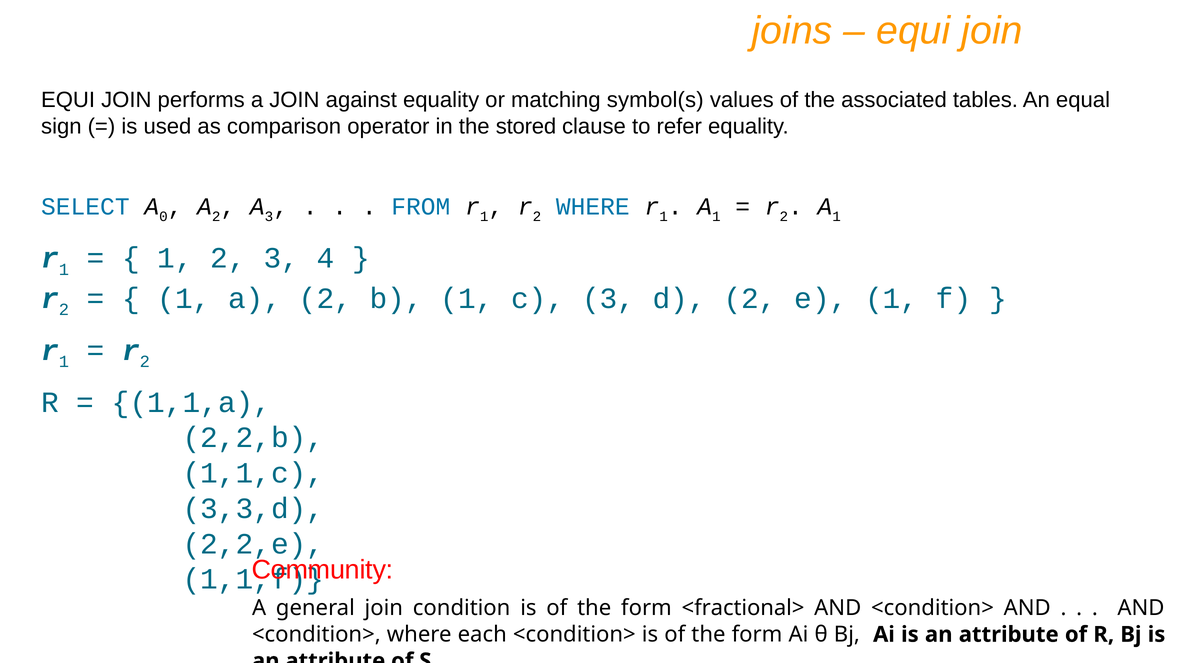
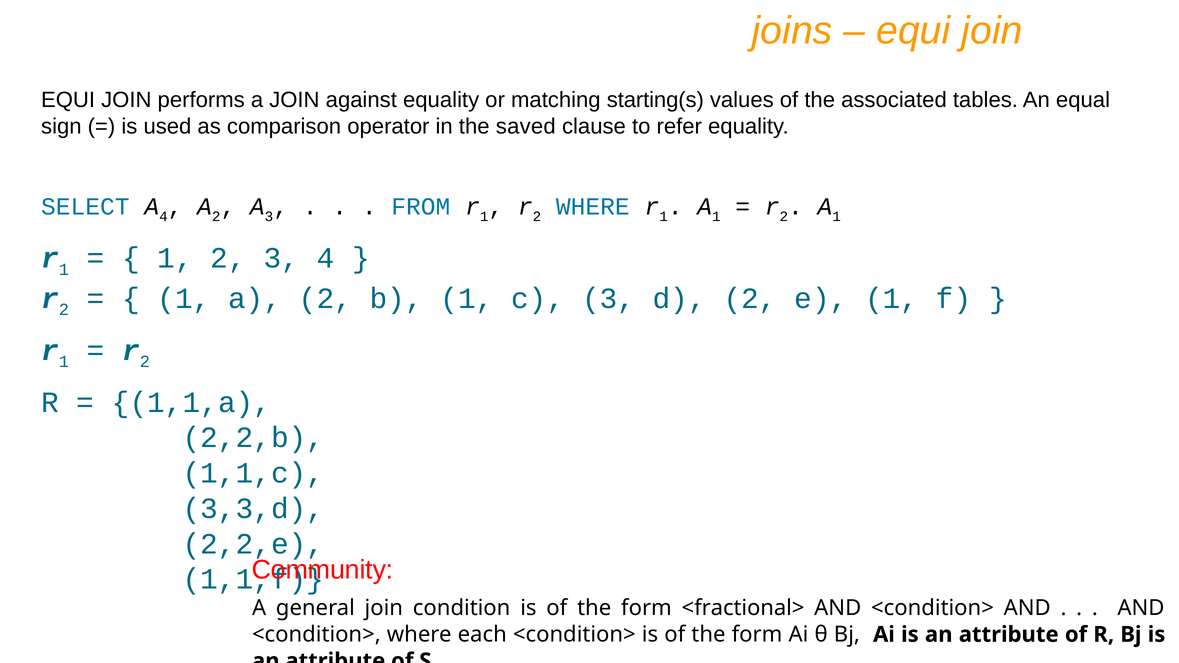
symbol(s: symbol(s -> starting(s
stored: stored -> saved
A 0: 0 -> 4
